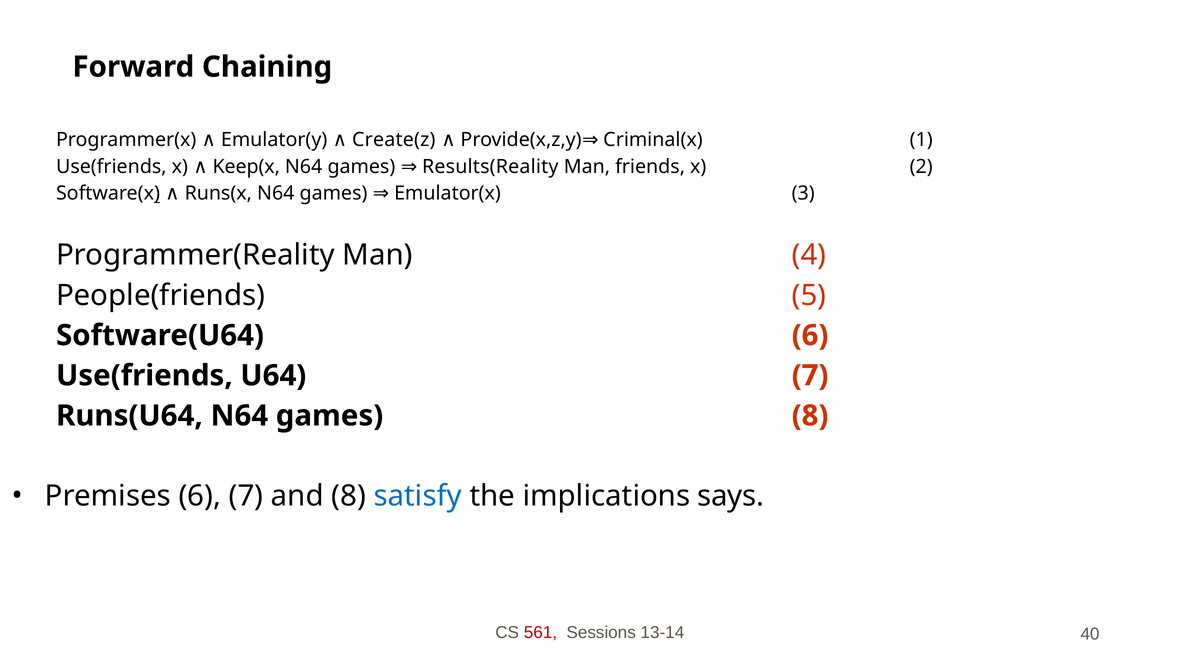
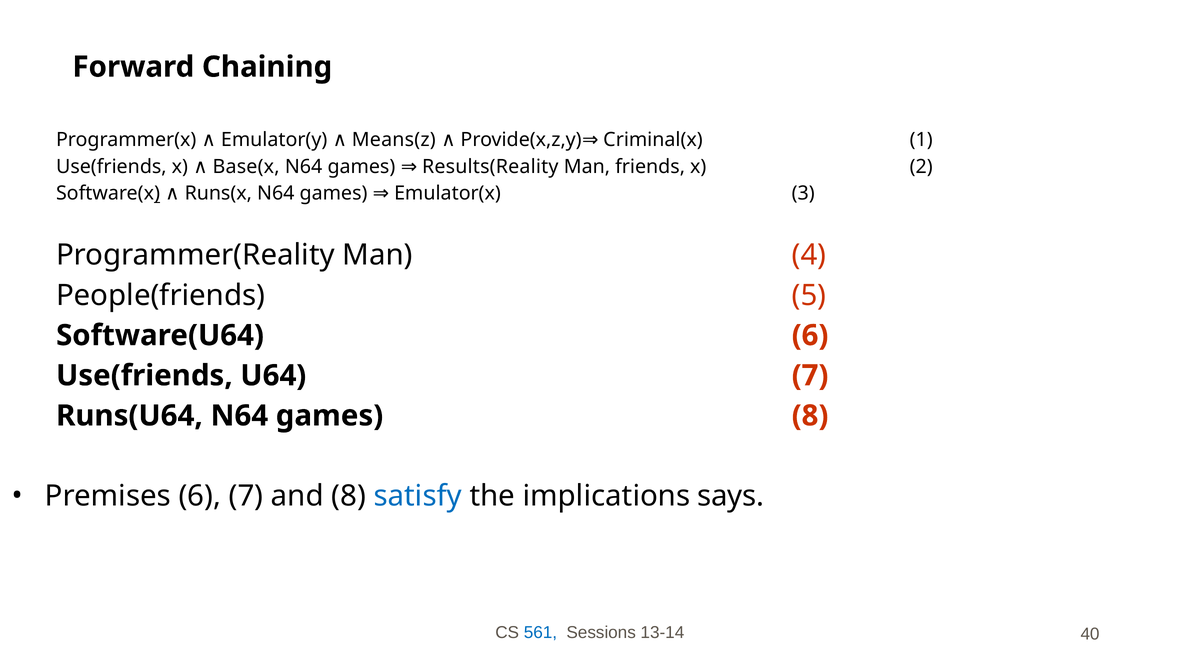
Create(z: Create(z -> Means(z
Keep(x: Keep(x -> Base(x
561 colour: red -> blue
